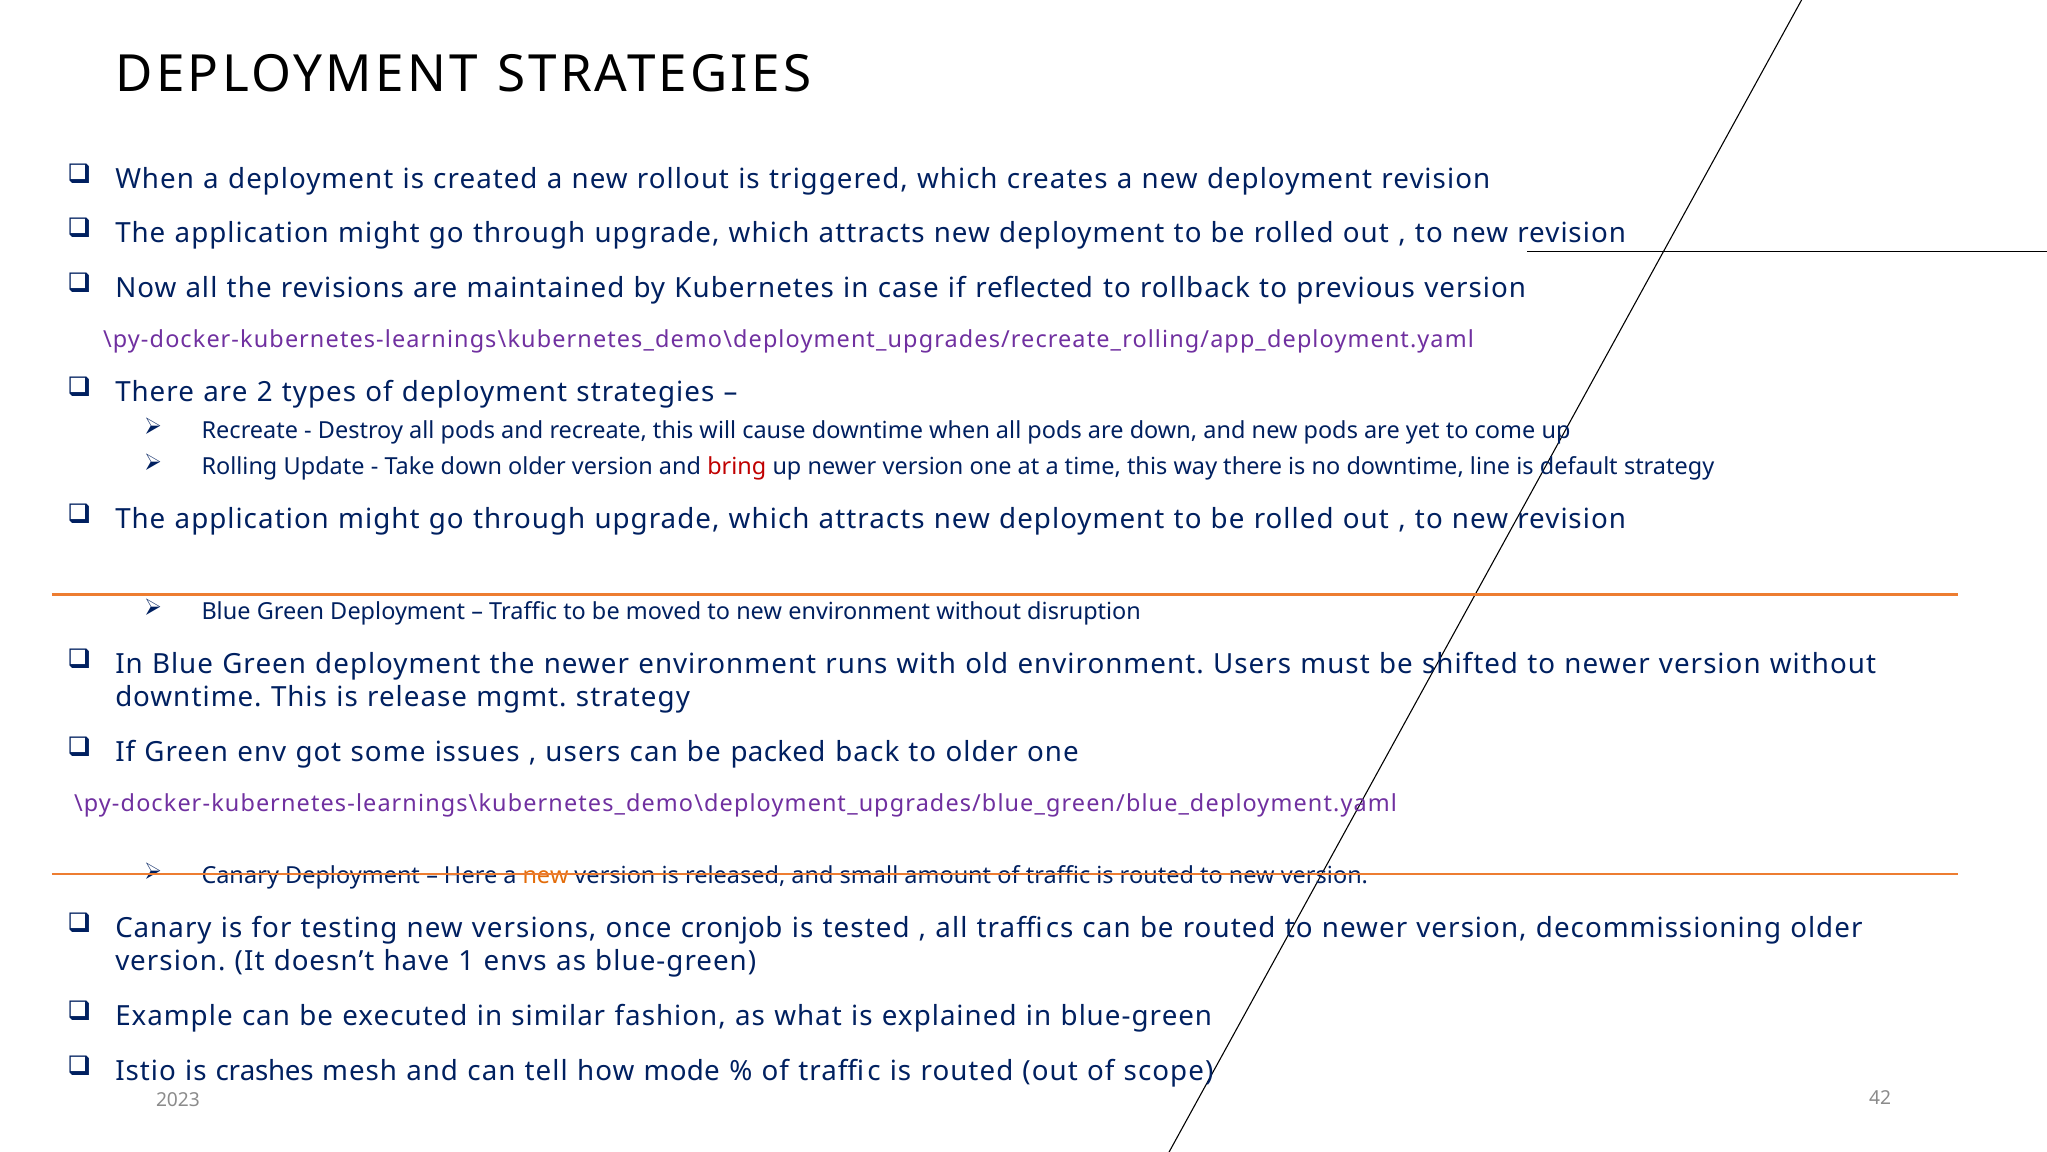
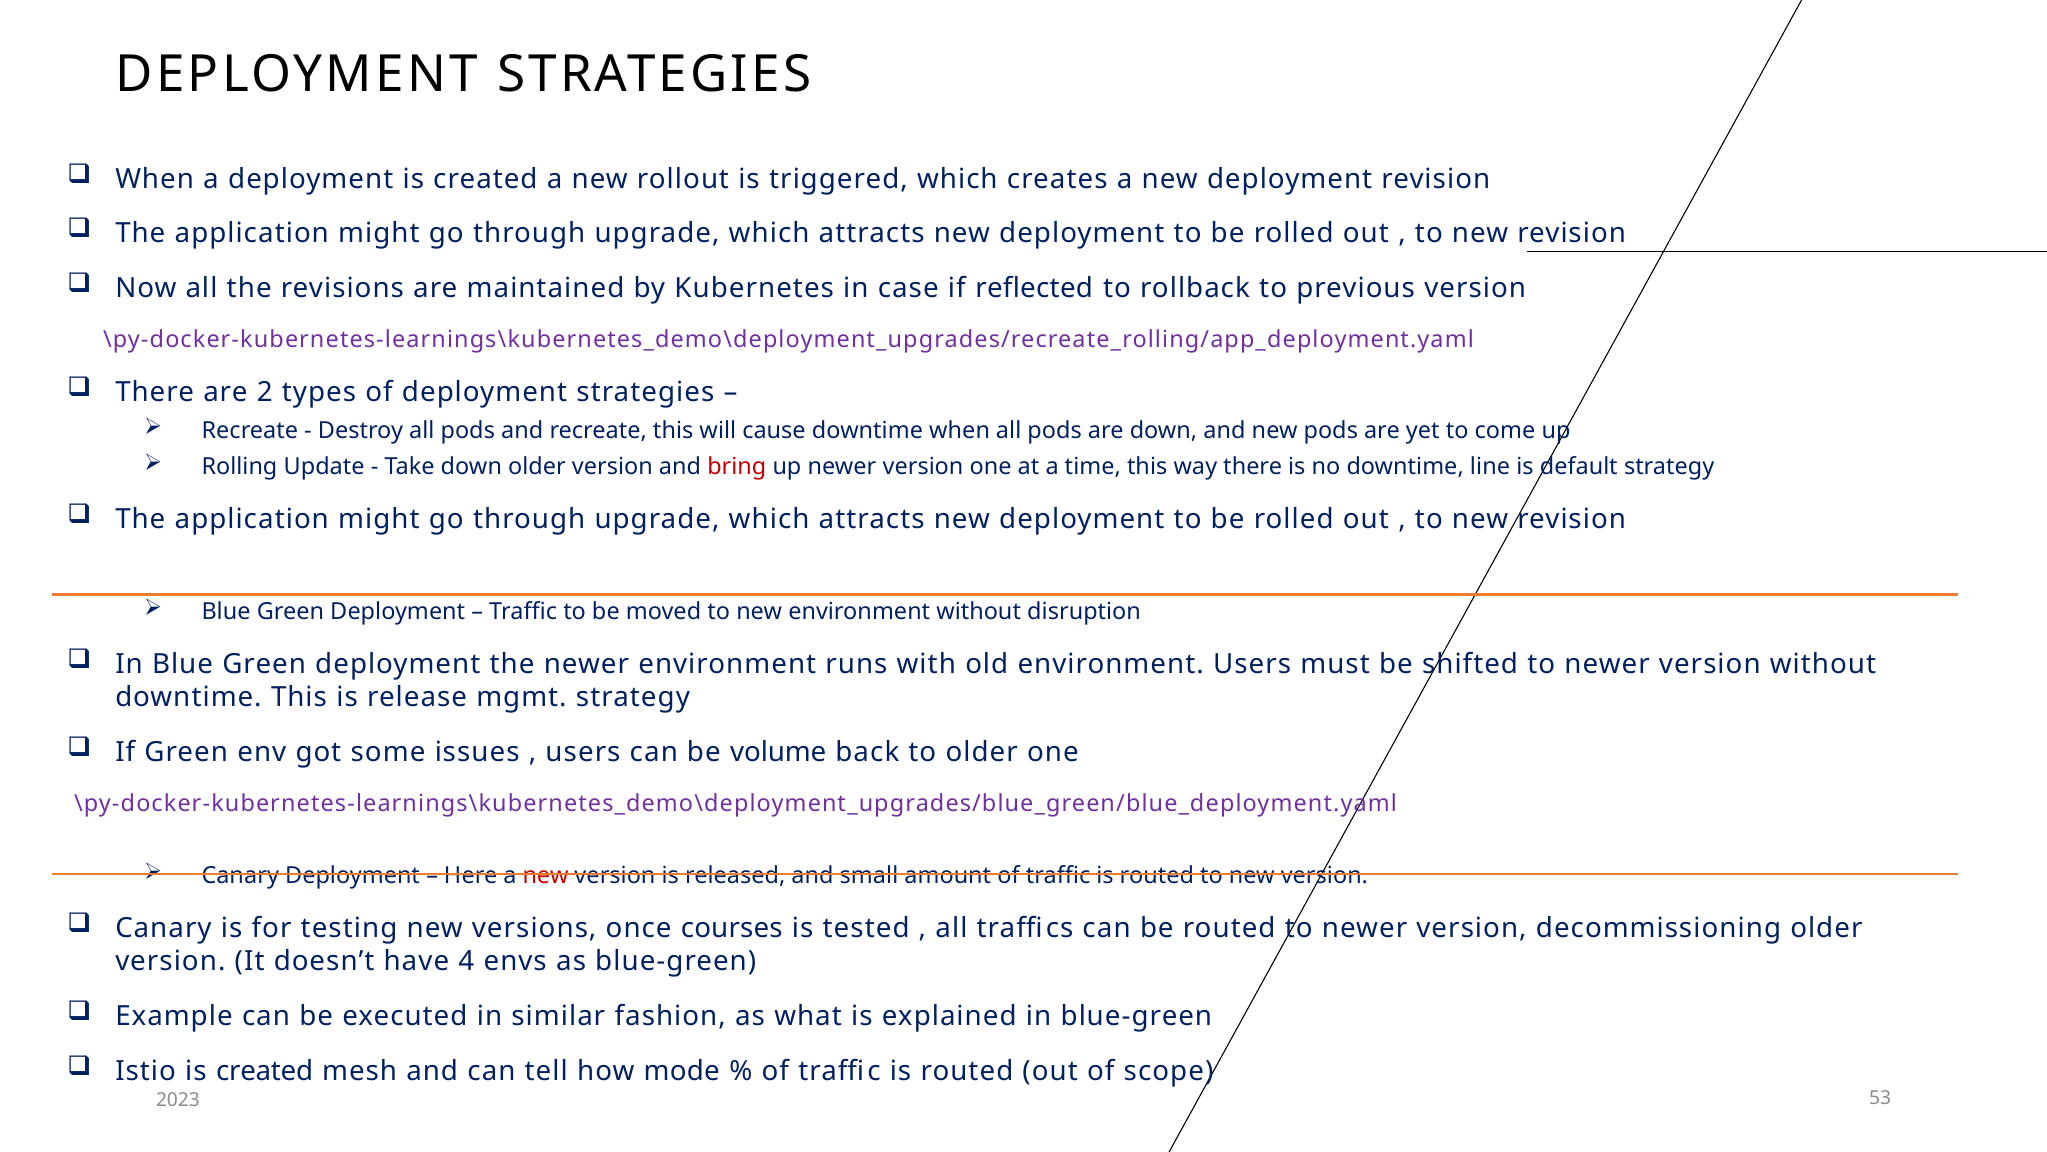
packed: packed -> volume
new at (546, 875) colour: orange -> red
cronjob: cronjob -> courses
1: 1 -> 4
Istio is crashes: crashes -> created
42: 42 -> 53
